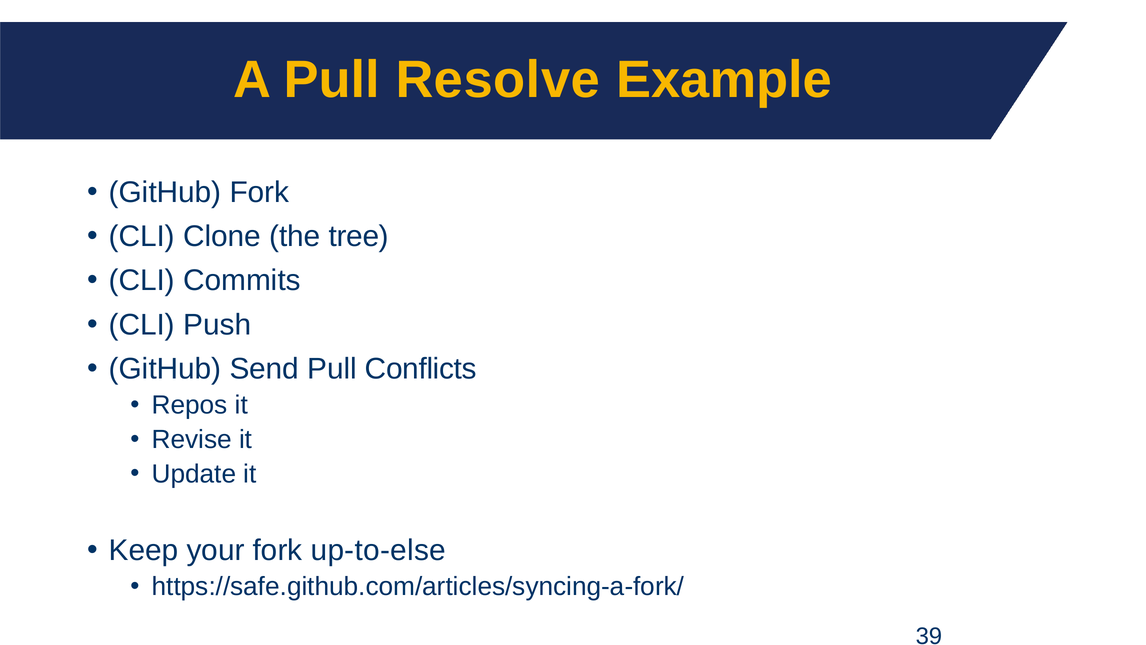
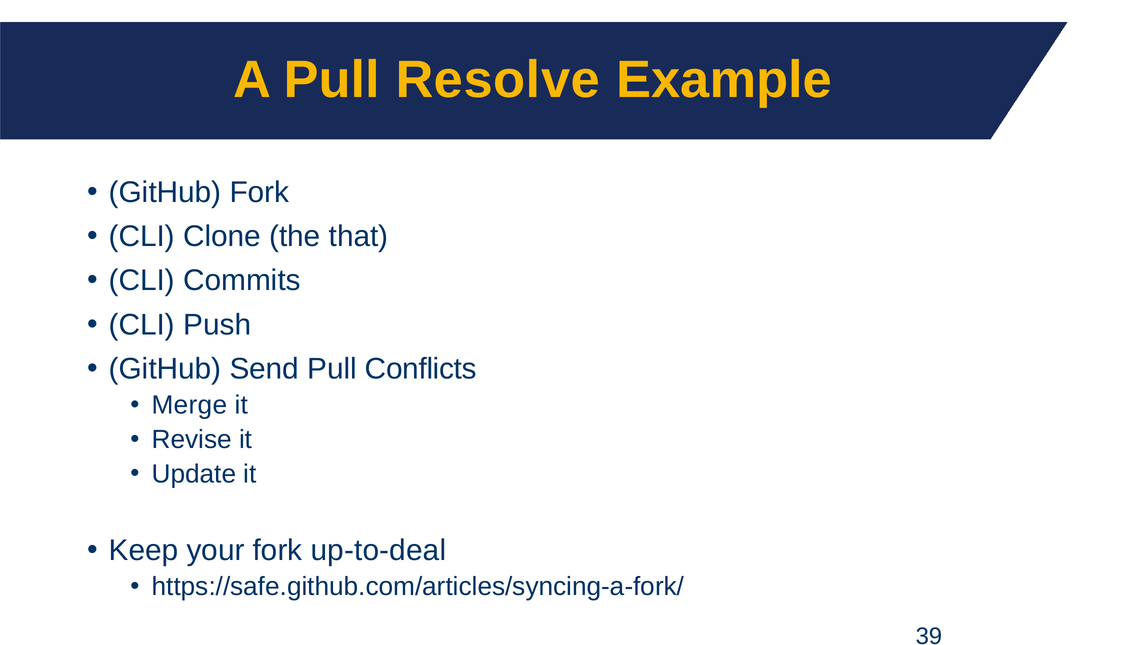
tree: tree -> that
Repos: Repos -> Merge
up-to-else: up-to-else -> up-to-deal
